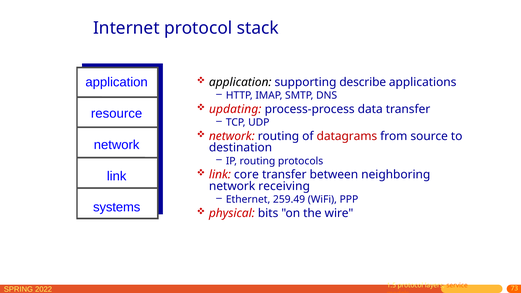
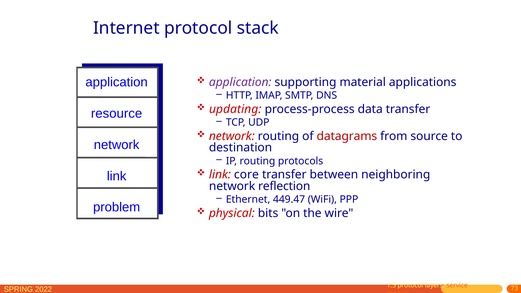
application at (240, 82) colour: black -> purple
describe: describe -> material
receiving: receiving -> reflection
259.49: 259.49 -> 449.47
systems: systems -> problem
